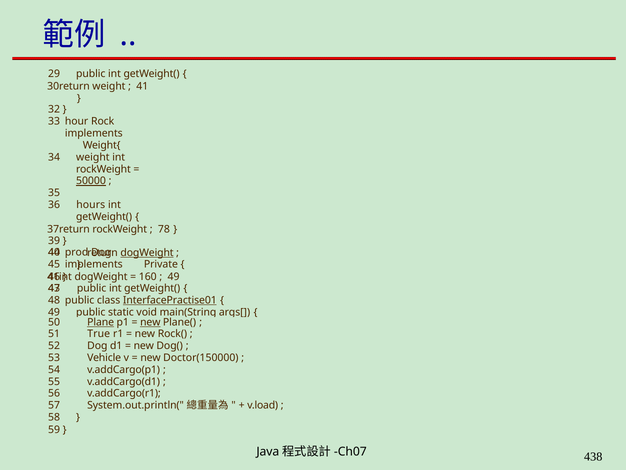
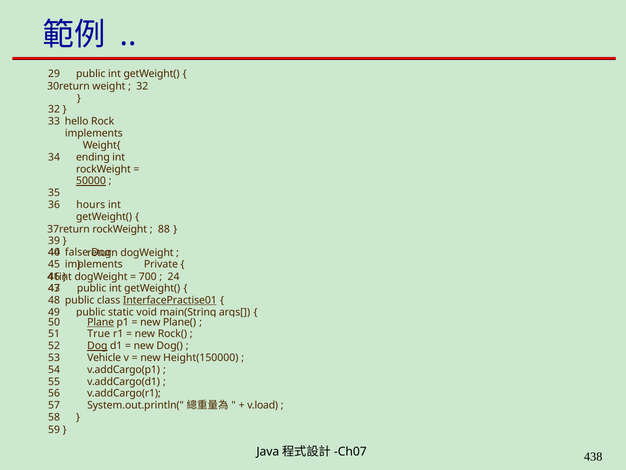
41 at (142, 86): 41 -> 32
hour: hour -> hello
weight at (93, 157): weight -> ending
78: 78 -> 88
prod: prod -> false
dogWeight at (147, 253) underline: present -> none
160: 160 -> 700
49 at (174, 277): 49 -> 24
new at (150, 322) underline: present -> none
Dog at (97, 346) underline: none -> present
Doctor(150000: Doctor(150000 -> Height(150000
